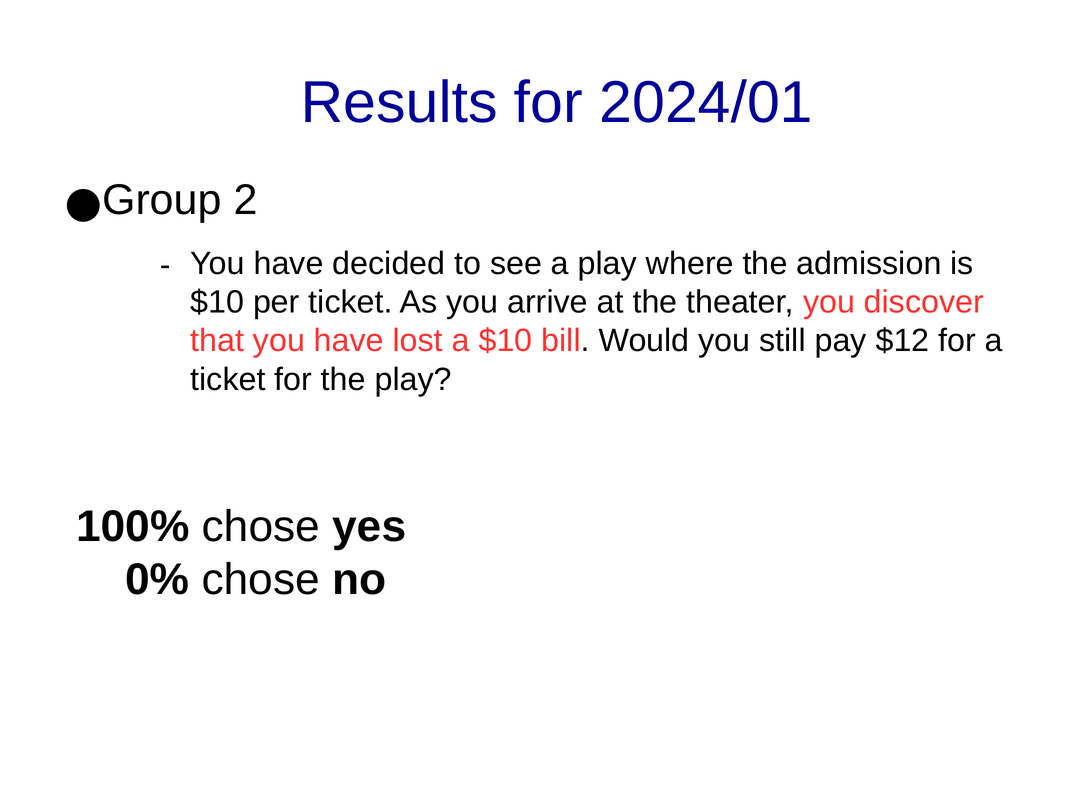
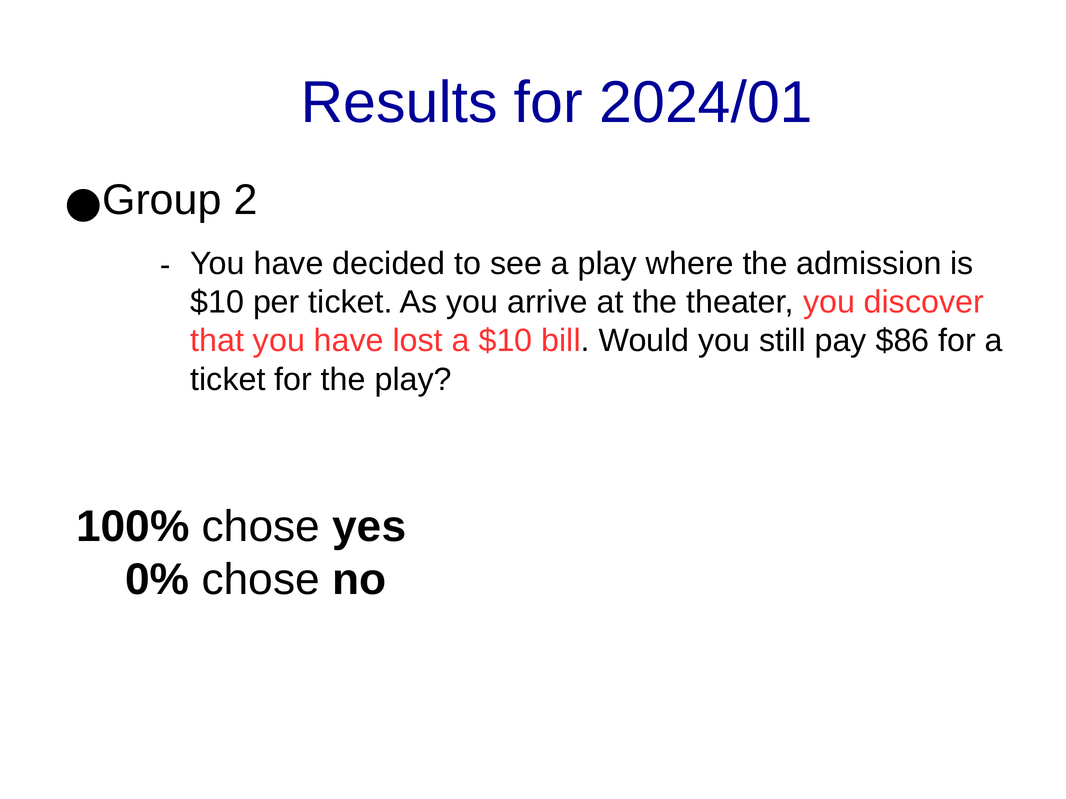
$12: $12 -> $86
